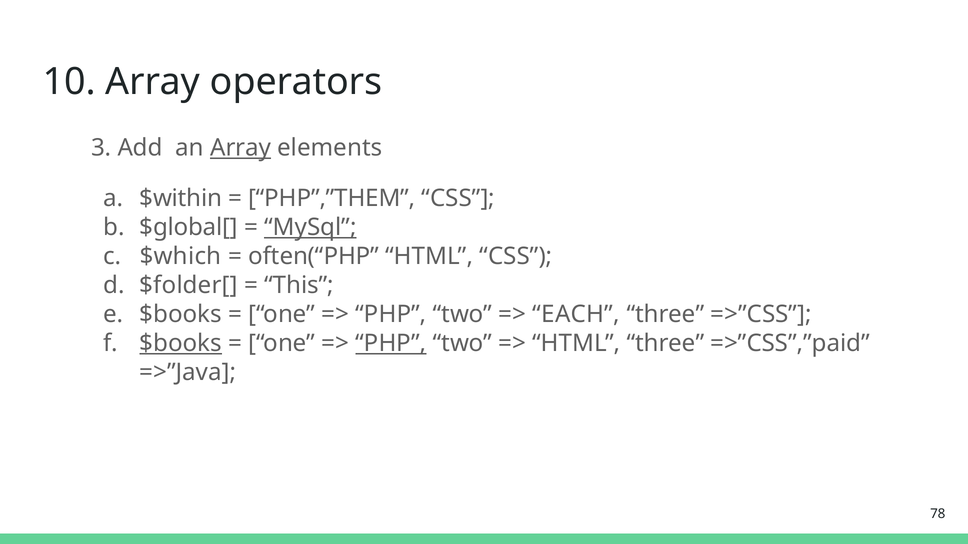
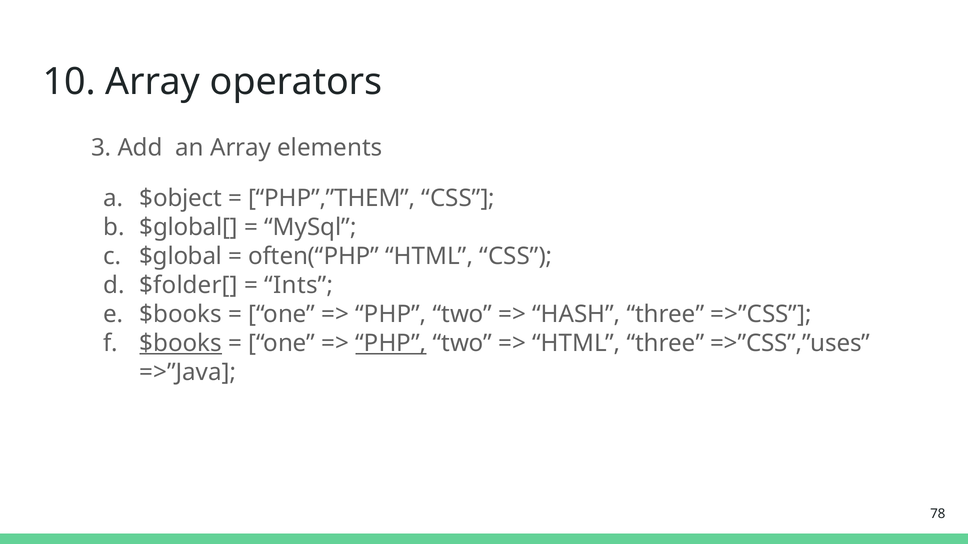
Array at (241, 148) underline: present -> none
$within: $within -> $object
MySql underline: present -> none
$which: $which -> $global
This: This -> Ints
EACH: EACH -> HASH
=>”CSS”,”paid: =>”CSS”,”paid -> =>”CSS”,”uses
